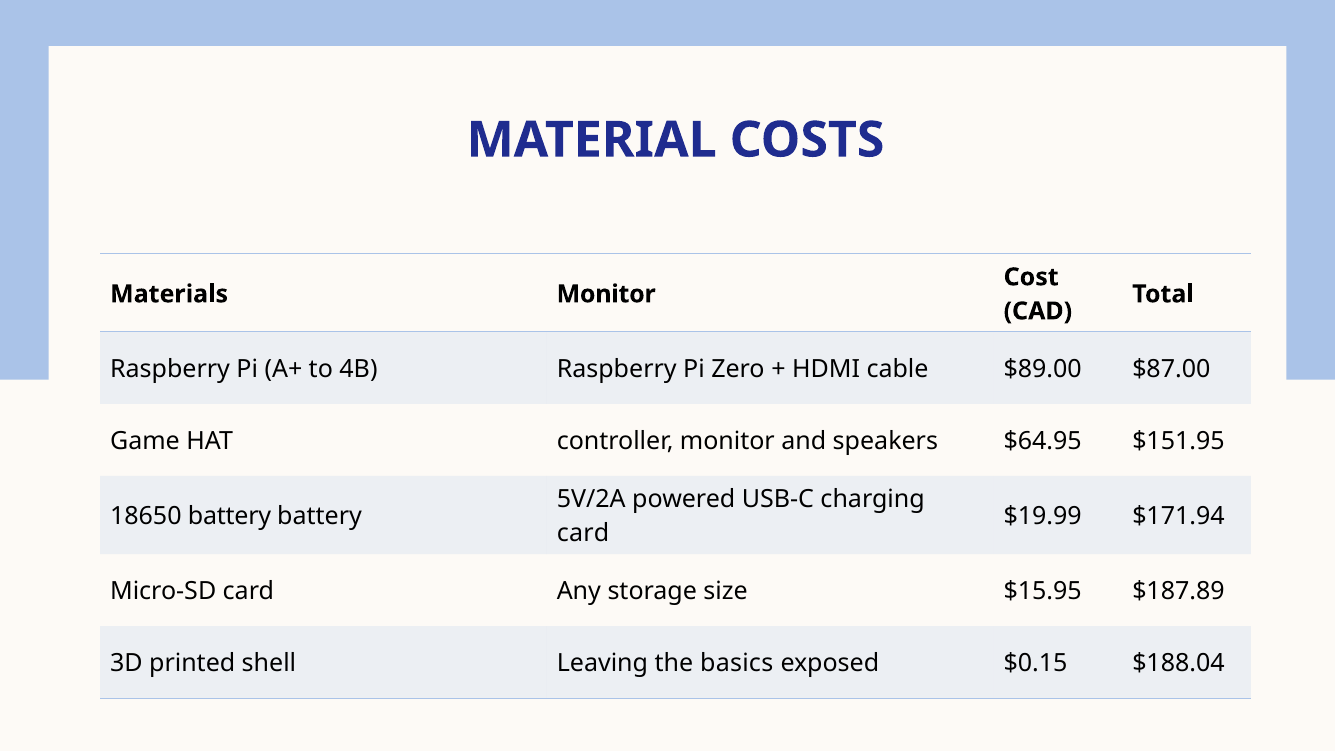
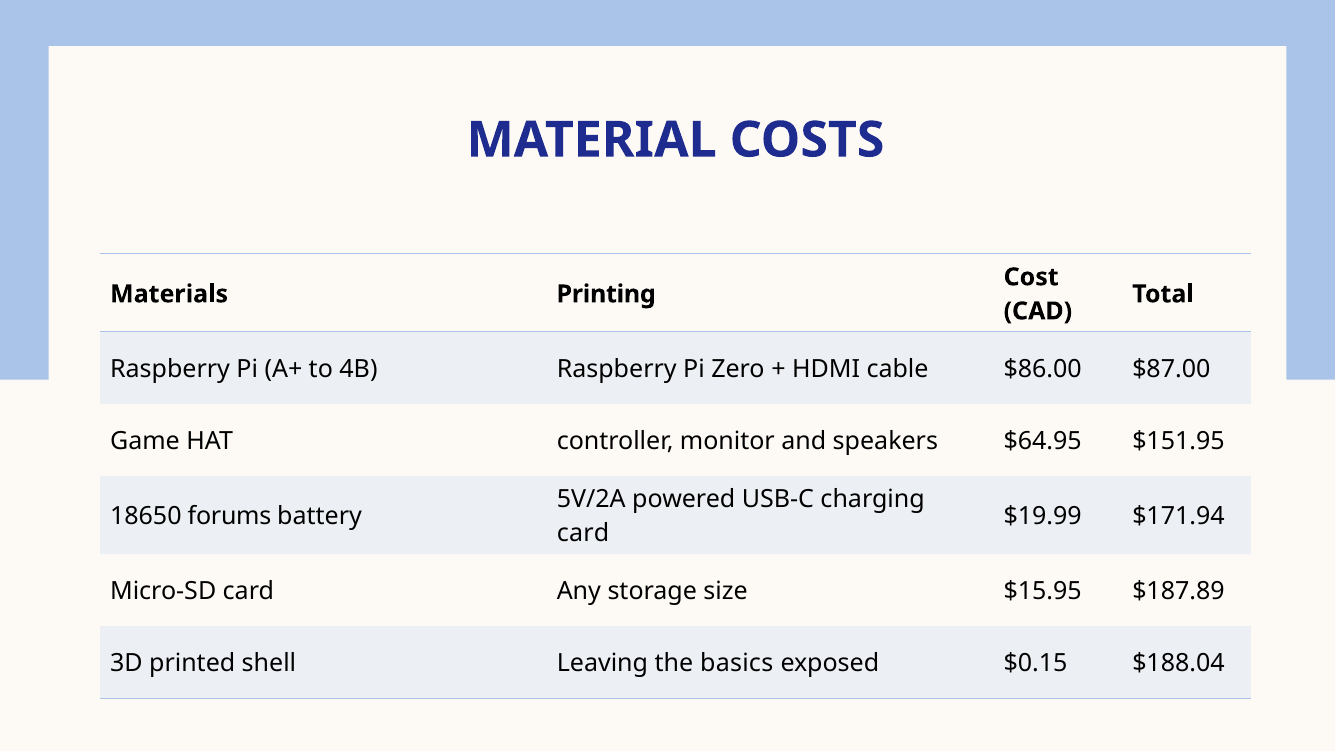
Materials Monitor: Monitor -> Printing
$89.00: $89.00 -> $86.00
18650 battery: battery -> forums
